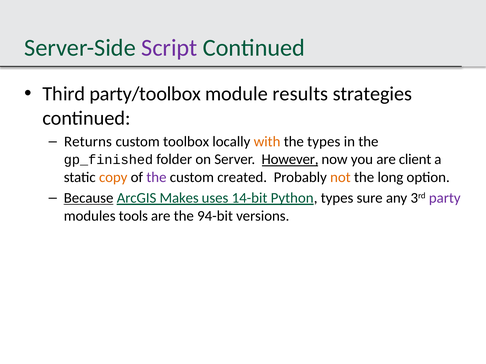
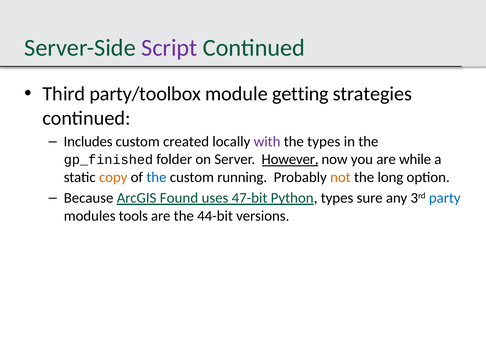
results: results -> getting
Returns: Returns -> Includes
toolbox: toolbox -> created
with colour: orange -> purple
client: client -> while
the at (156, 177) colour: purple -> blue
created: created -> running
Because underline: present -> none
Makes: Makes -> Found
14-bit: 14-bit -> 47-bit
party colour: purple -> blue
94-bit: 94-bit -> 44-bit
